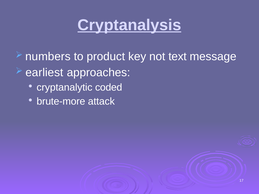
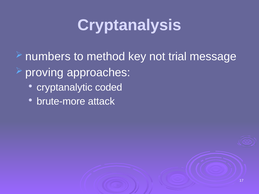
Cryptanalysis underline: present -> none
product: product -> method
text: text -> trial
earliest: earliest -> proving
